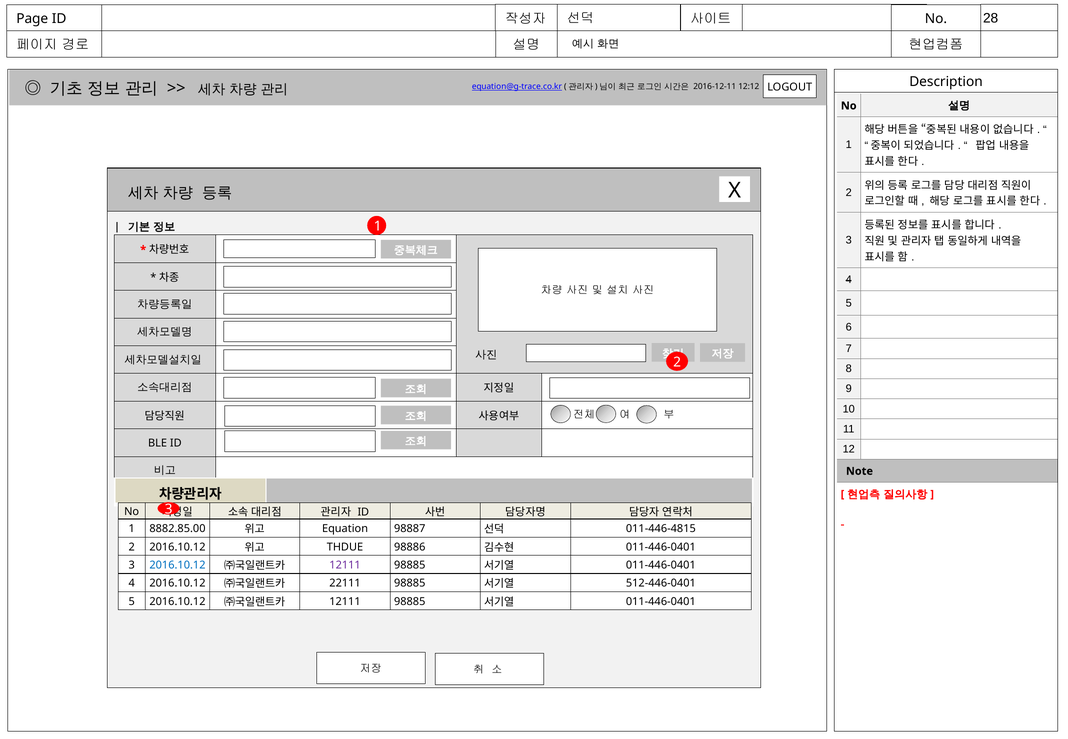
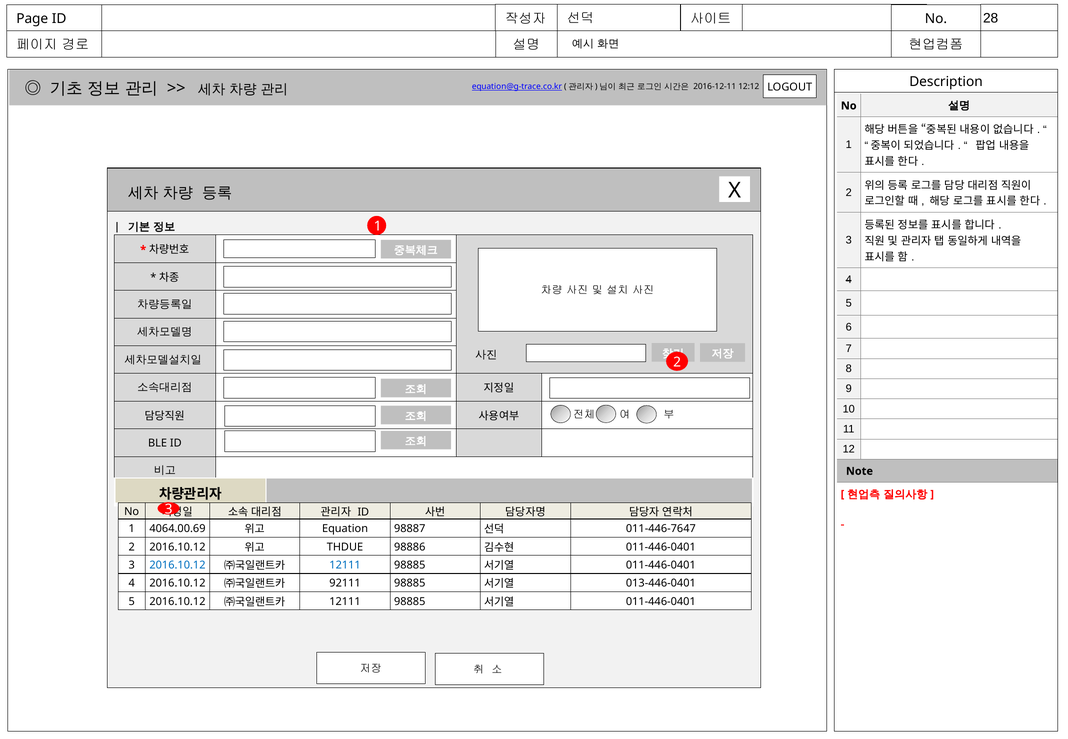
8882.85.00: 8882.85.00 -> 4064.00.69
011-446-4815: 011-446-4815 -> 011-446-7647
12111 at (345, 565) colour: purple -> blue
22111: 22111 -> 92111
512-446-0401: 512-446-0401 -> 013-446-0401
